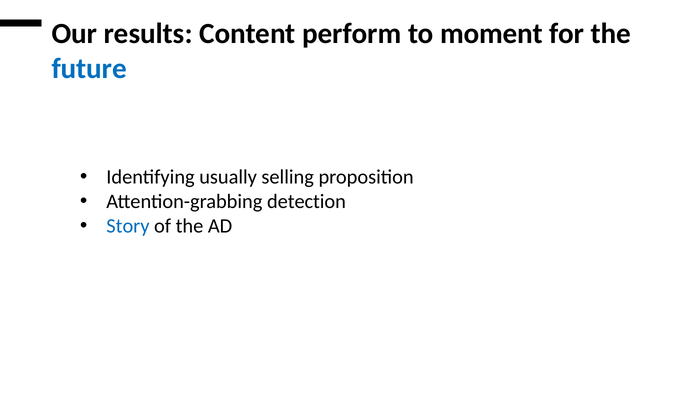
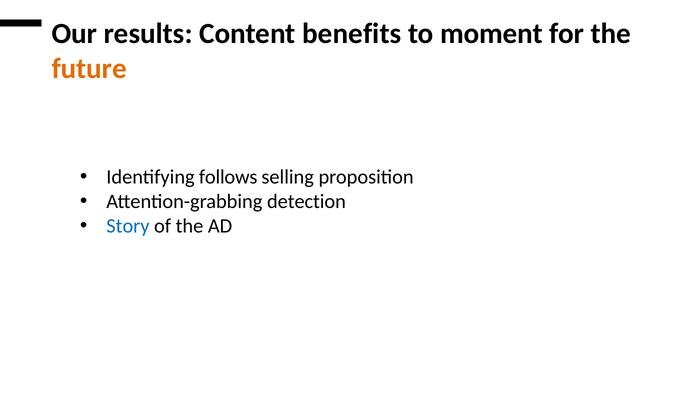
perform: perform -> benefits
future colour: blue -> orange
usually: usually -> follows
